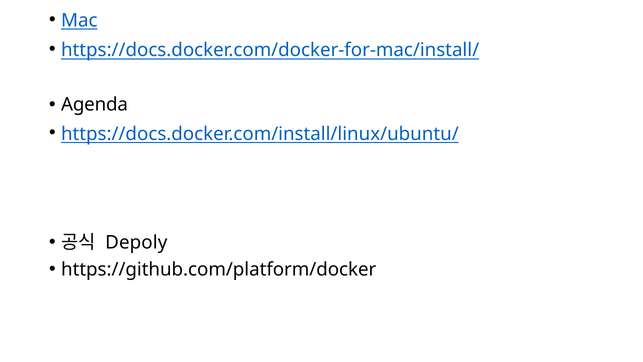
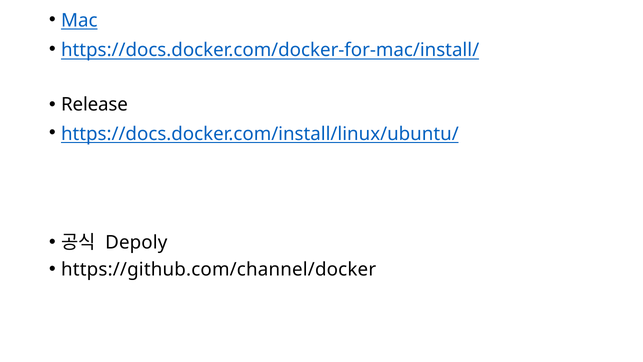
Agenda: Agenda -> Release
https://github.com/platform/docker: https://github.com/platform/docker -> https://github.com/channel/docker
